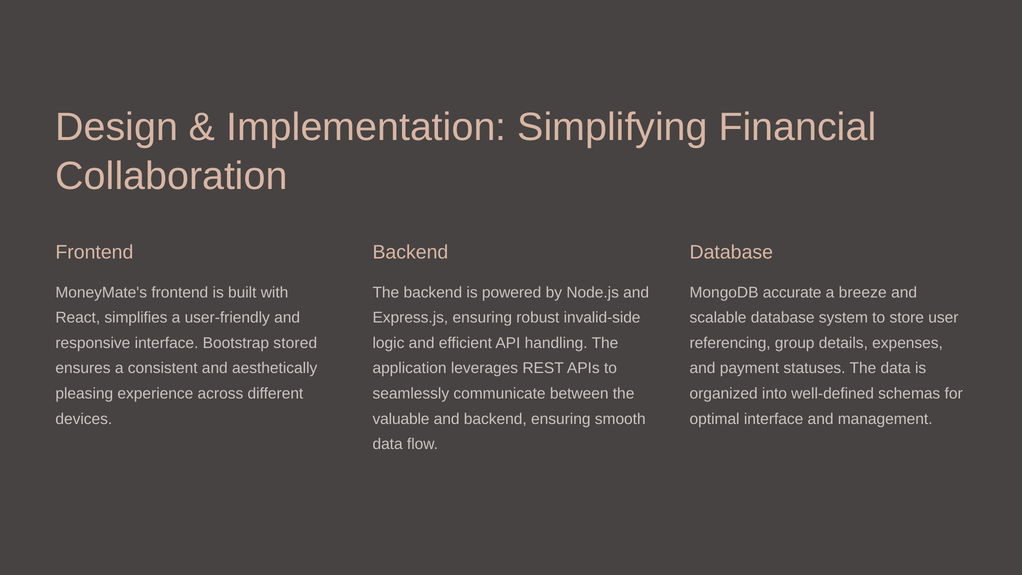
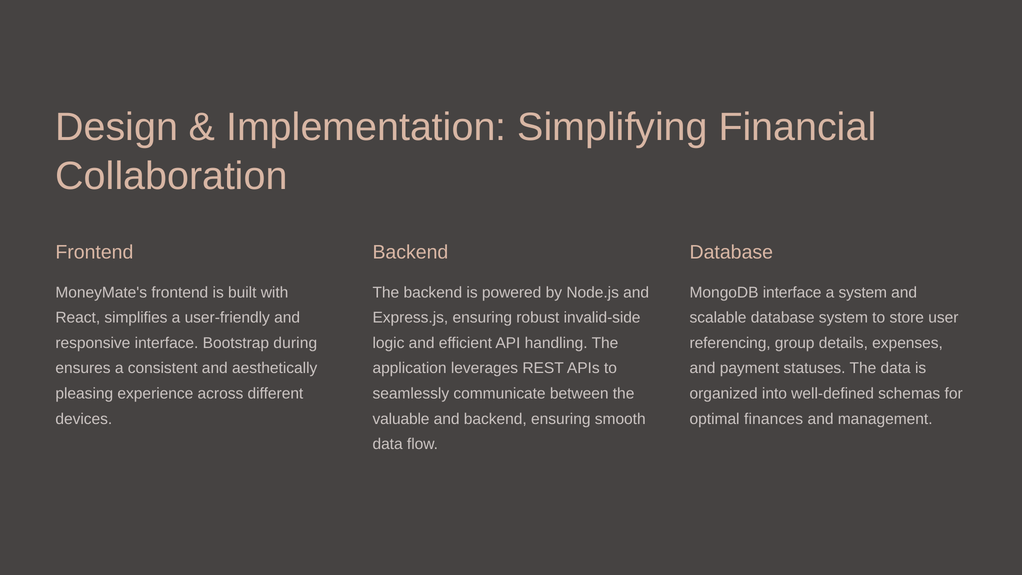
MongoDB accurate: accurate -> interface
a breeze: breeze -> system
stored: stored -> during
optimal interface: interface -> finances
